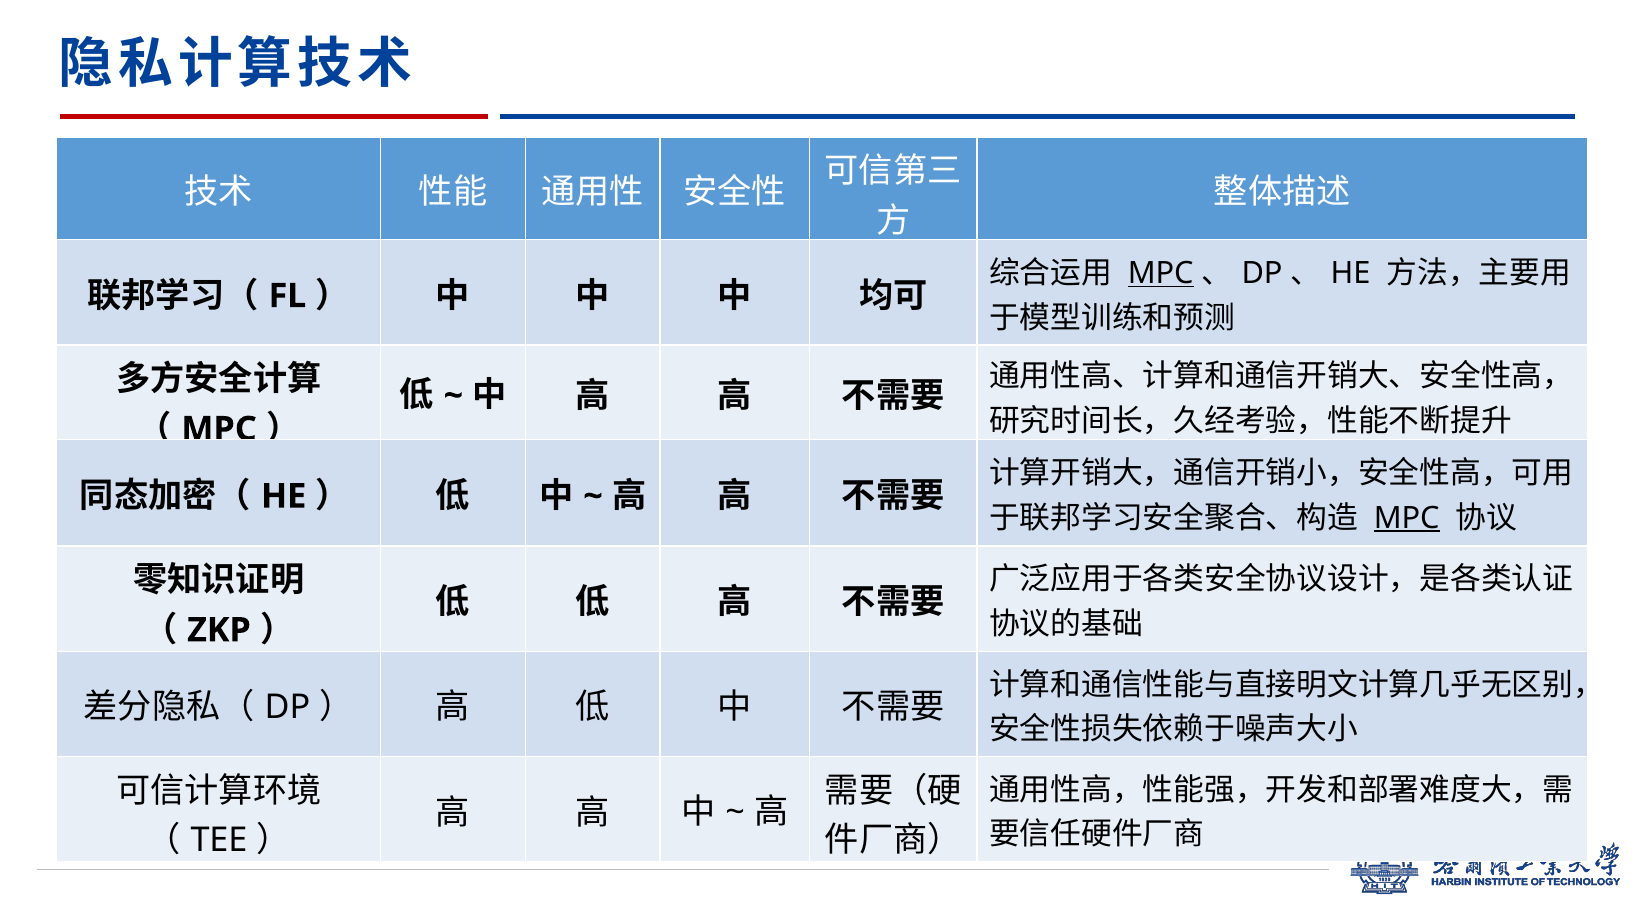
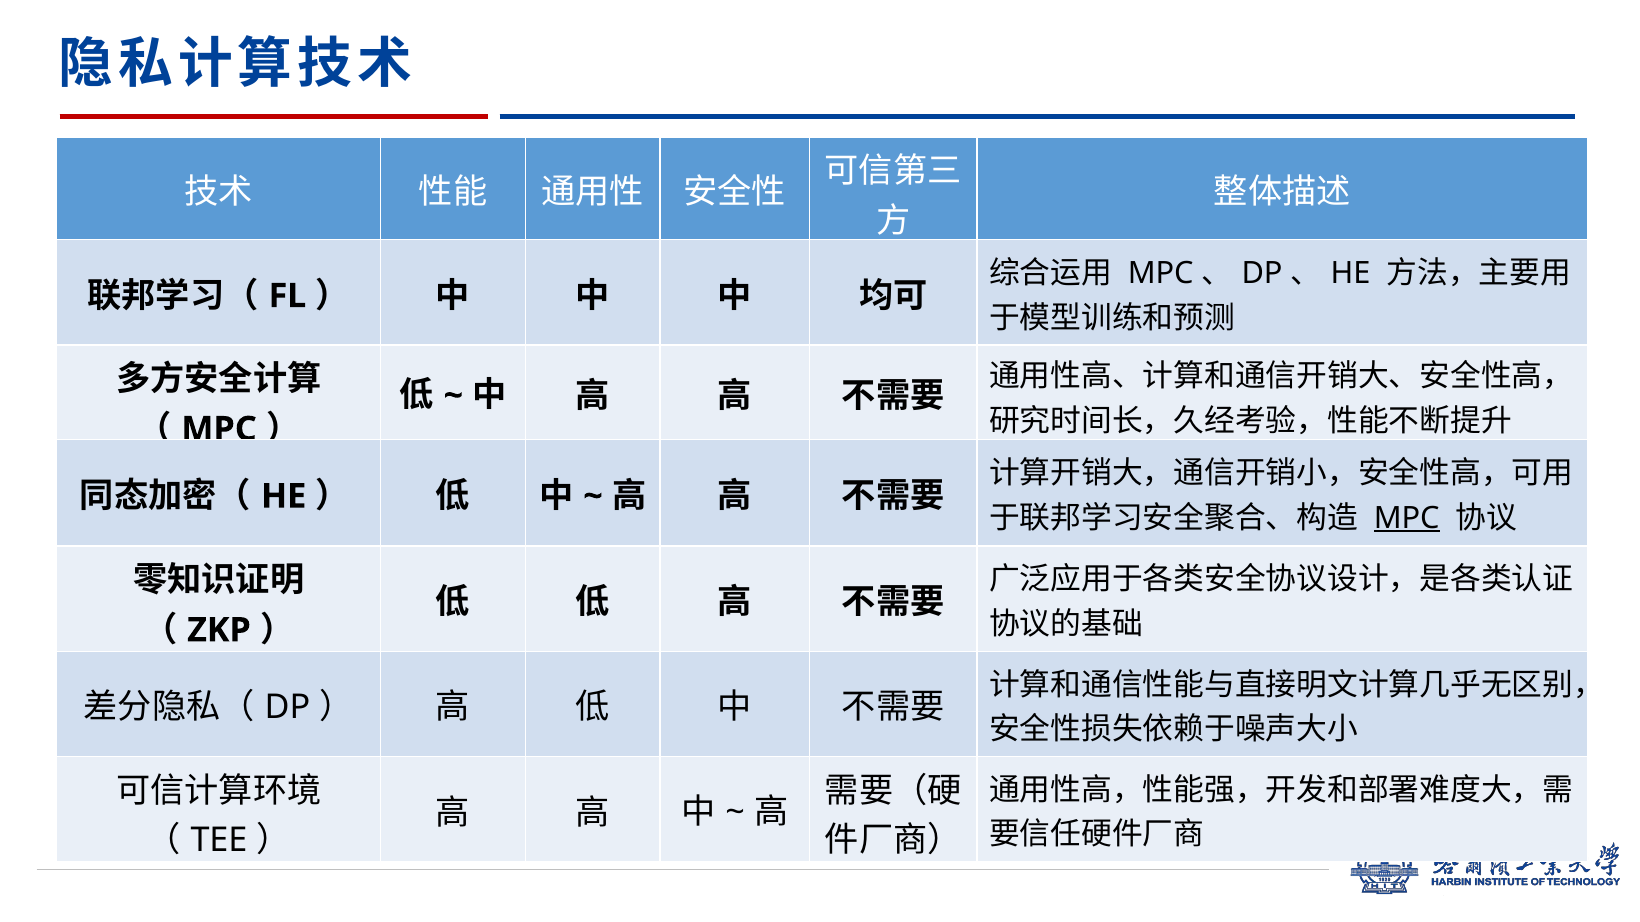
MPC at (1161, 273) underline: present -> none
